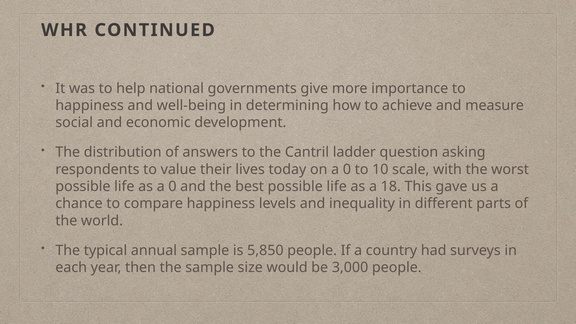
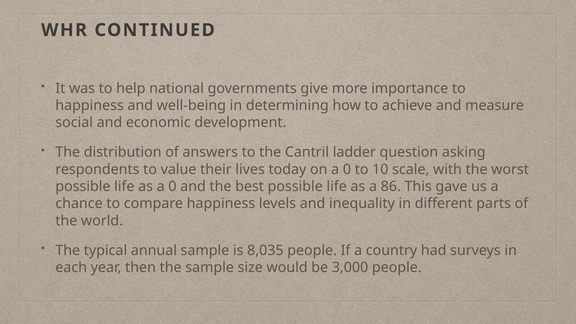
18: 18 -> 86
5,850: 5,850 -> 8,035
